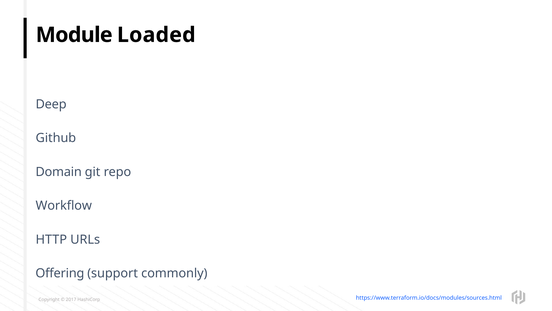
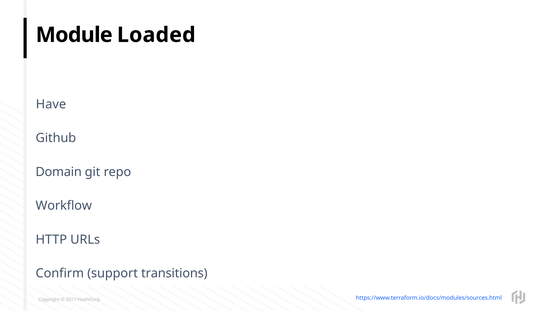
Deep: Deep -> Have
Offering: Offering -> Confirm
commonly: commonly -> transitions
